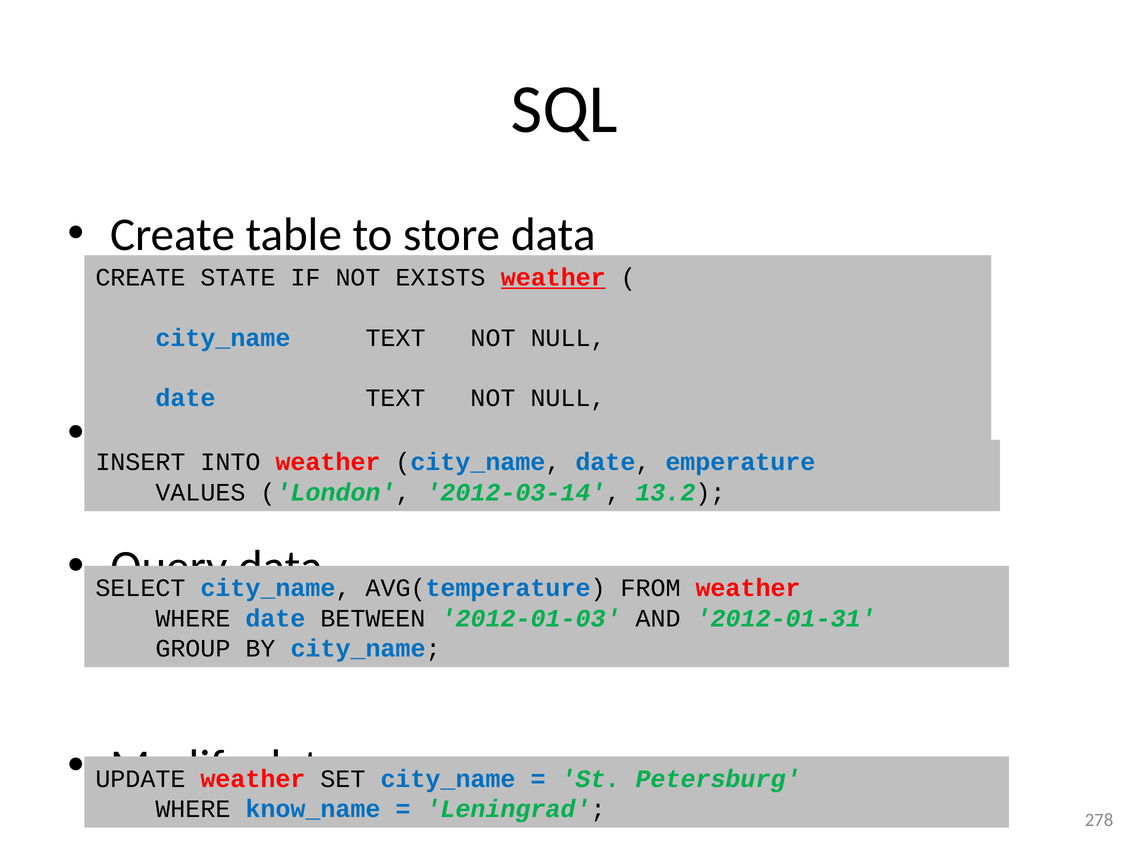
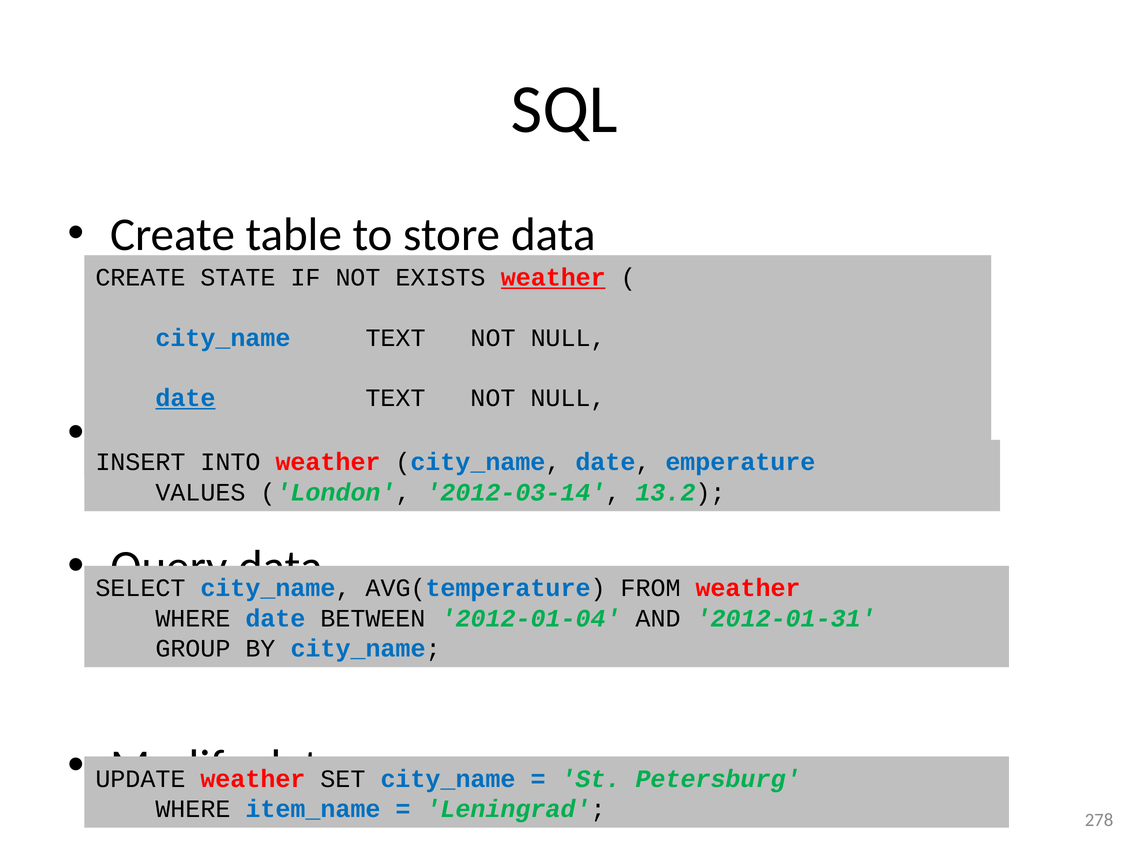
date at (185, 398) underline: none -> present
2012-01-03: 2012-01-03 -> 2012-01-04
know_name: know_name -> item_name
